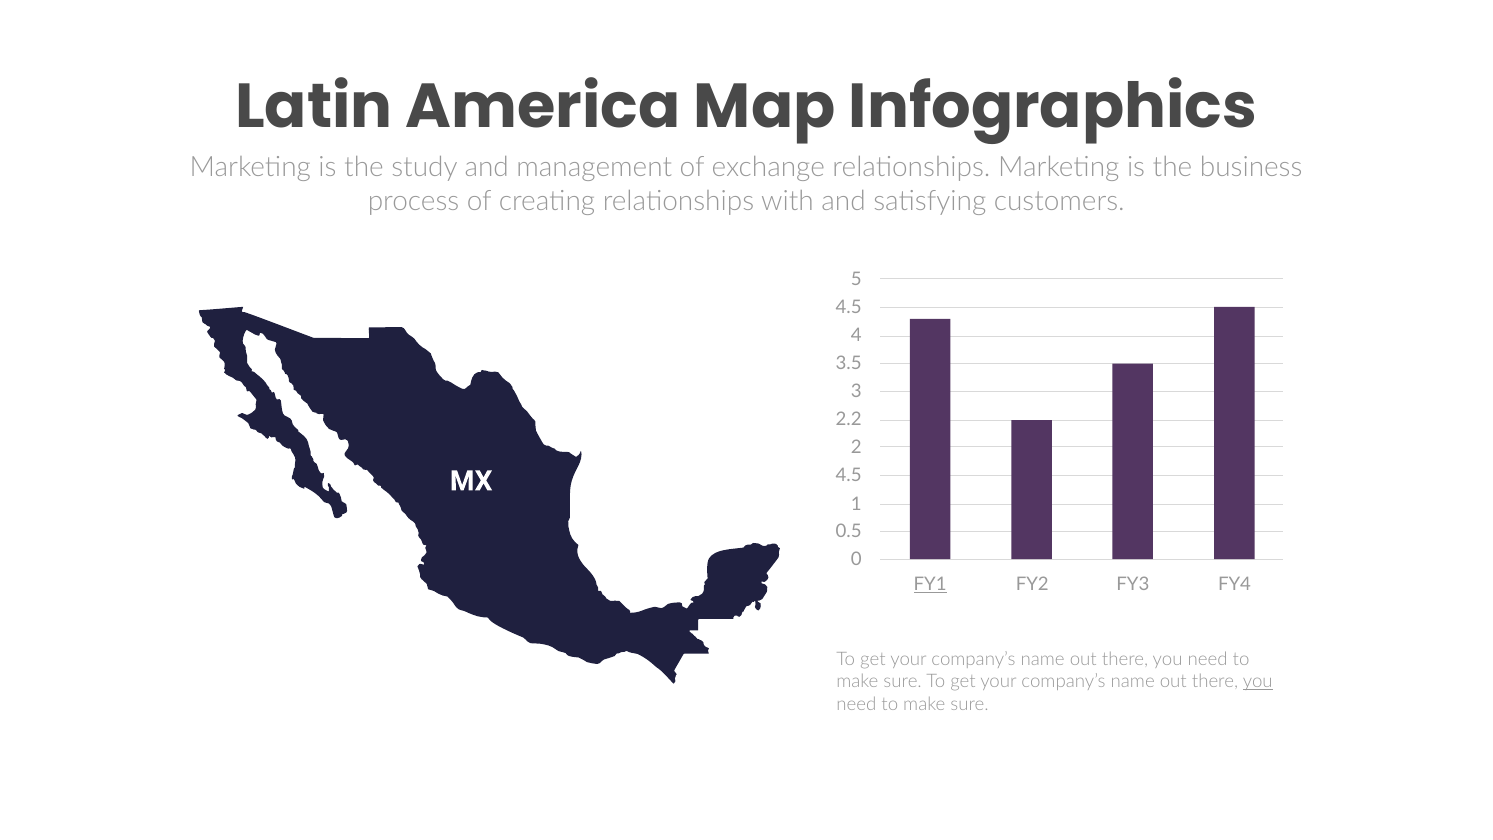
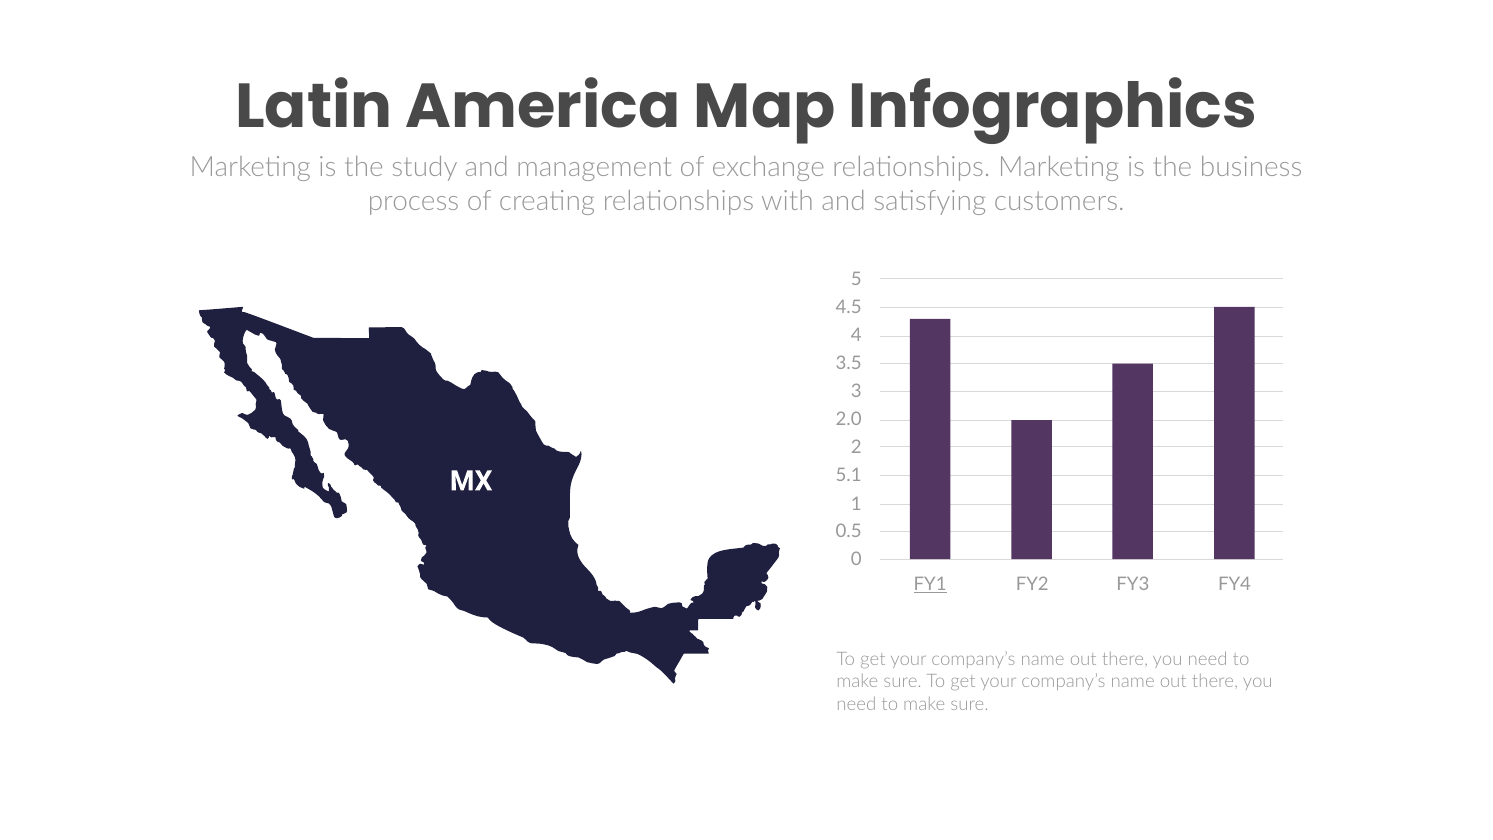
2.2: 2.2 -> 2.0
4.5 at (849, 475): 4.5 -> 5.1
you at (1258, 682) underline: present -> none
